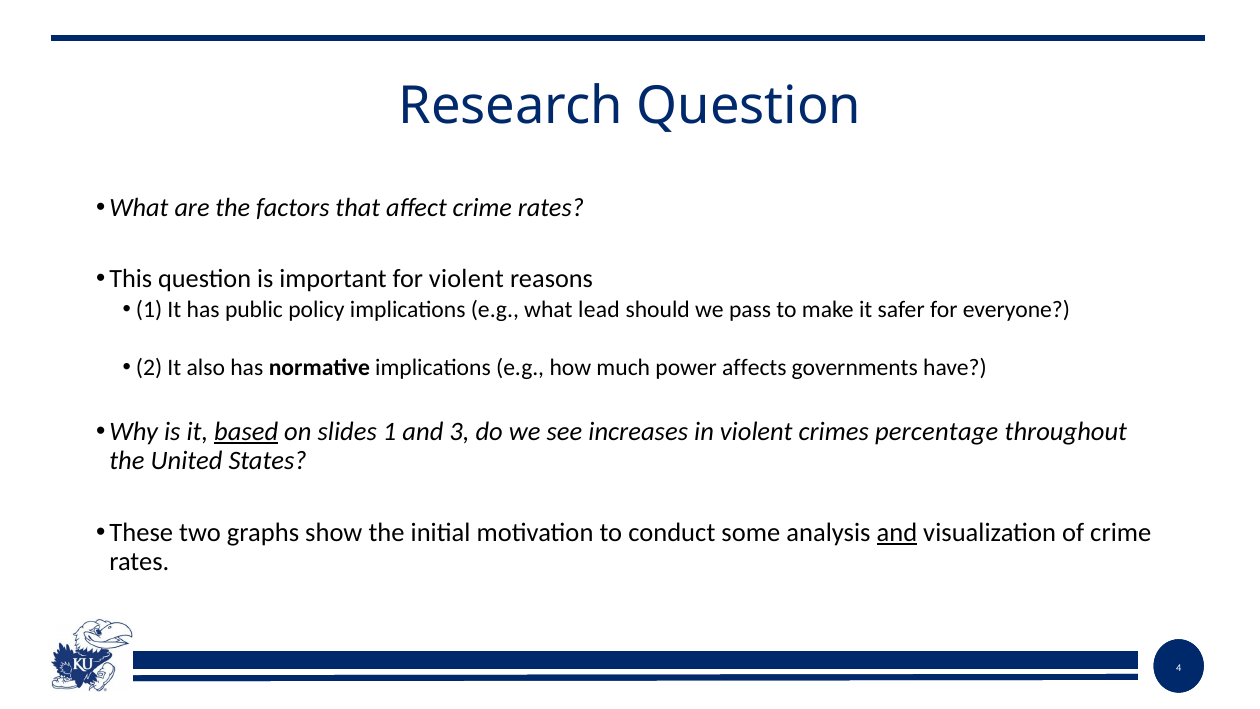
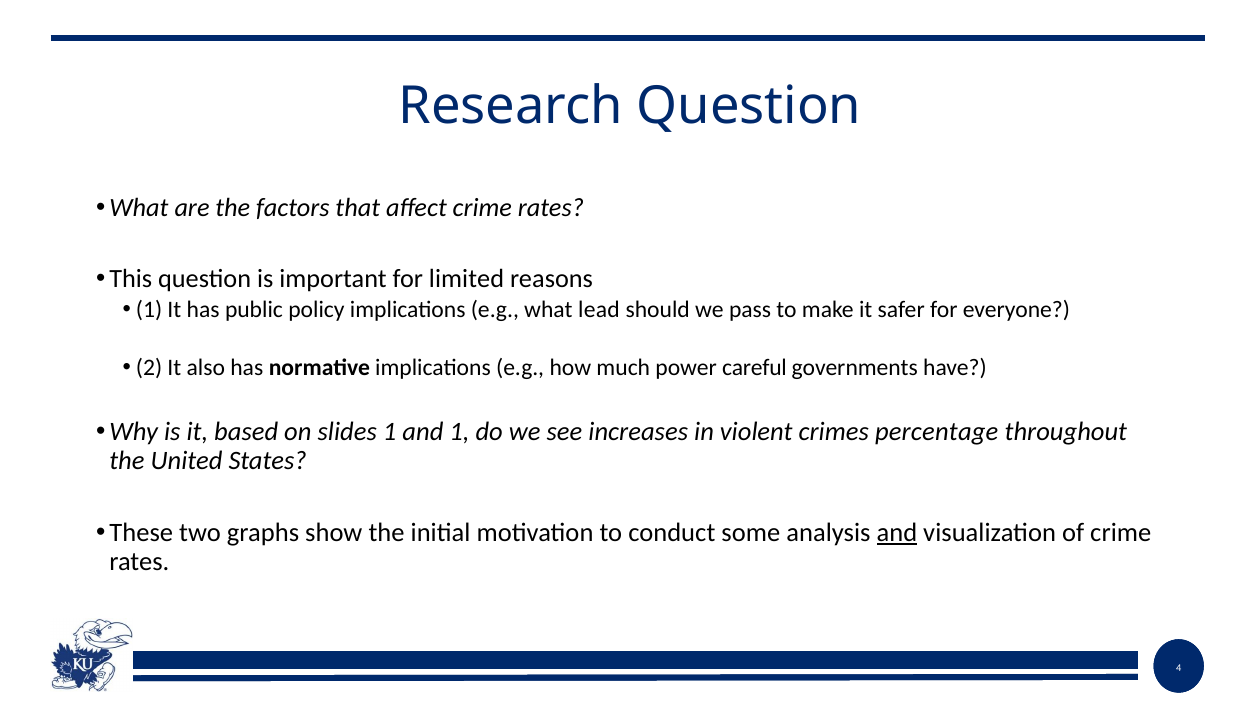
for violent: violent -> limited
affects: affects -> careful
based underline: present -> none
and 3: 3 -> 1
